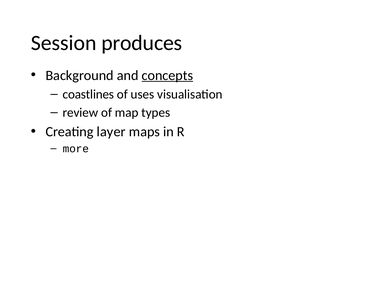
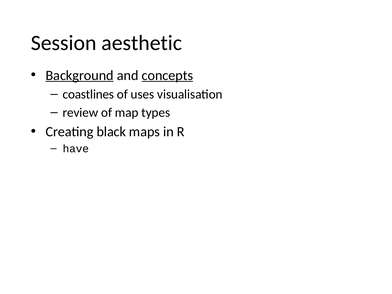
produces: produces -> aesthetic
Background underline: none -> present
layer: layer -> black
more: more -> have
